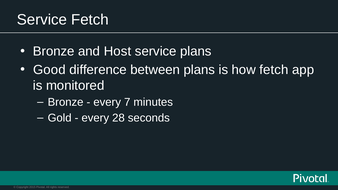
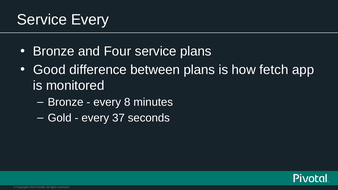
Service Fetch: Fetch -> Every
Host: Host -> Four
7: 7 -> 8
28: 28 -> 37
